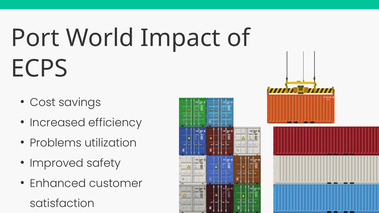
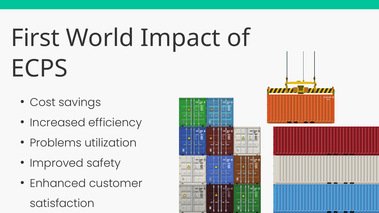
Port: Port -> First
